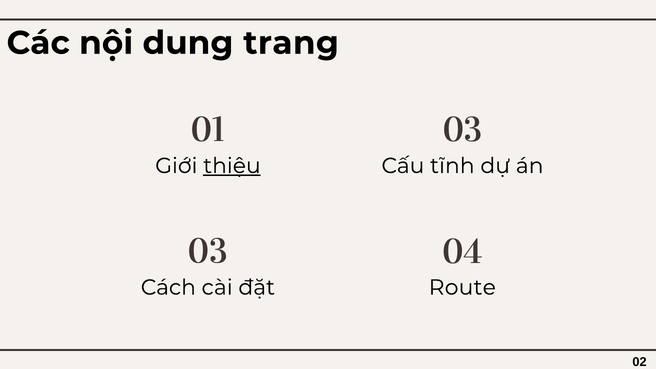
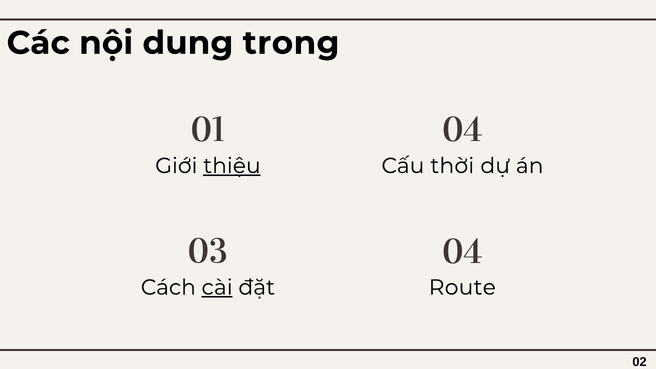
trang: trang -> trong
01 03: 03 -> 04
tĩnh: tĩnh -> thời
cài underline: none -> present
